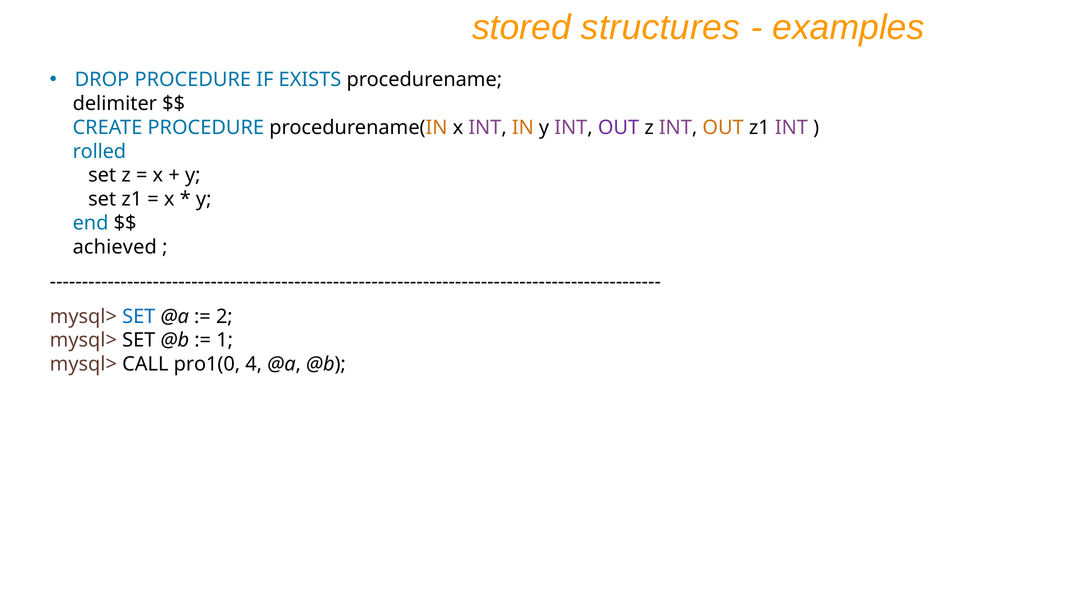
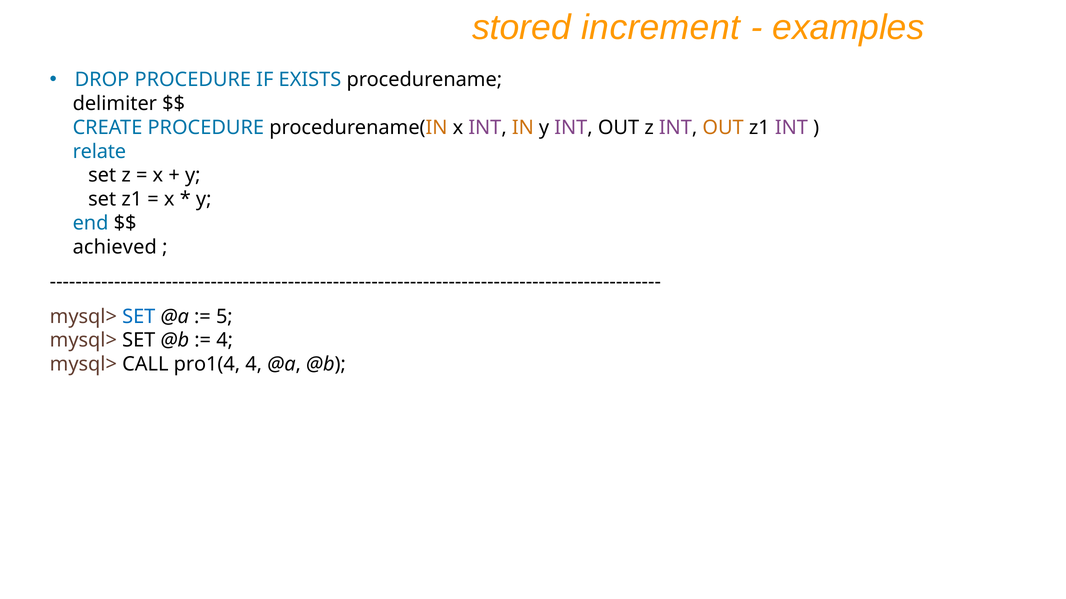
structures: structures -> increment
OUT at (619, 128) colour: purple -> black
rolled: rolled -> relate
2: 2 -> 5
1 at (225, 341): 1 -> 4
pro1(0: pro1(0 -> pro1(4
